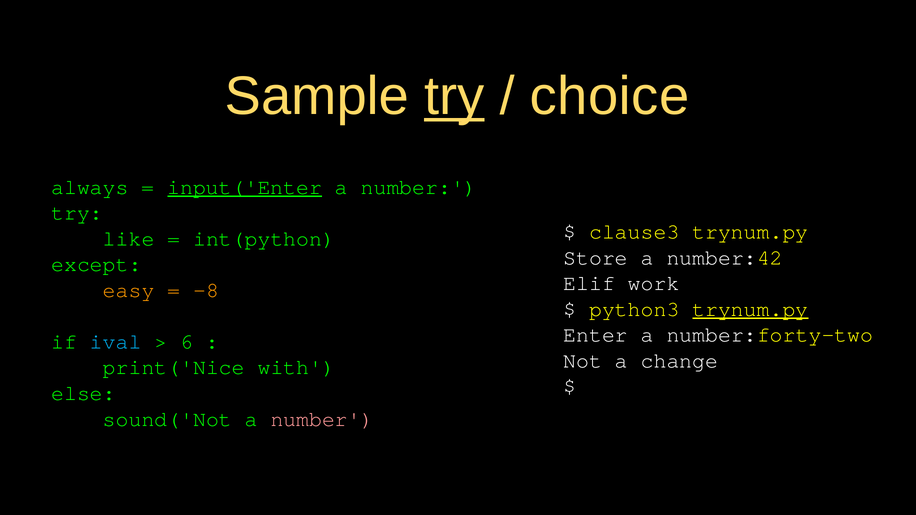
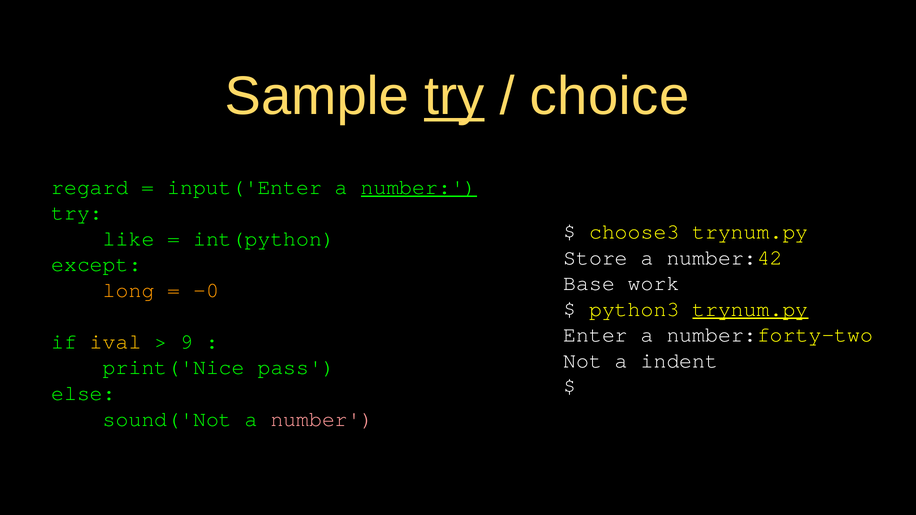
always: always -> regard
input('Enter underline: present -> none
number at (419, 187) underline: none -> present
clause3: clause3 -> choose3
Elif: Elif -> Base
easy: easy -> long
-8: -8 -> -0
ival colour: light blue -> yellow
6: 6 -> 9
change: change -> indent
with: with -> pass
